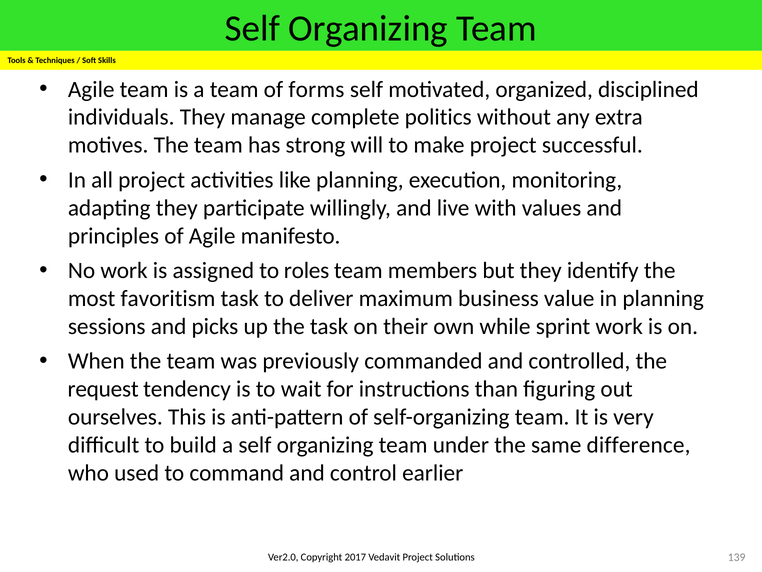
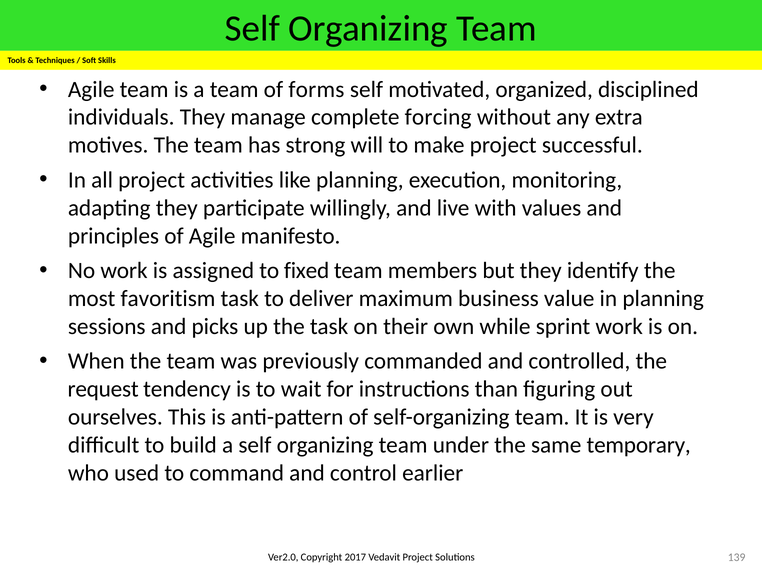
politics: politics -> forcing
roles: roles -> fixed
difference: difference -> temporary
